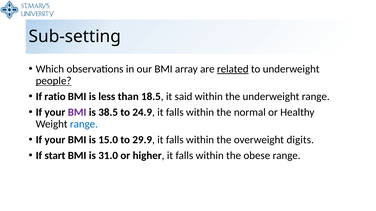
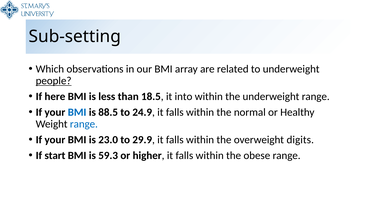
related underline: present -> none
ratio: ratio -> here
said: said -> into
BMI at (77, 112) colour: purple -> blue
38.5: 38.5 -> 88.5
15.0: 15.0 -> 23.0
31.0: 31.0 -> 59.3
